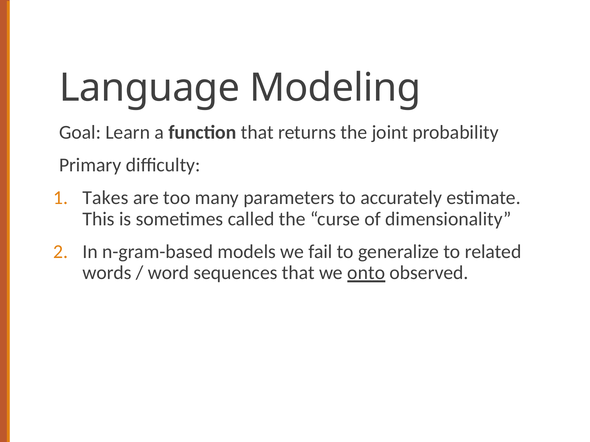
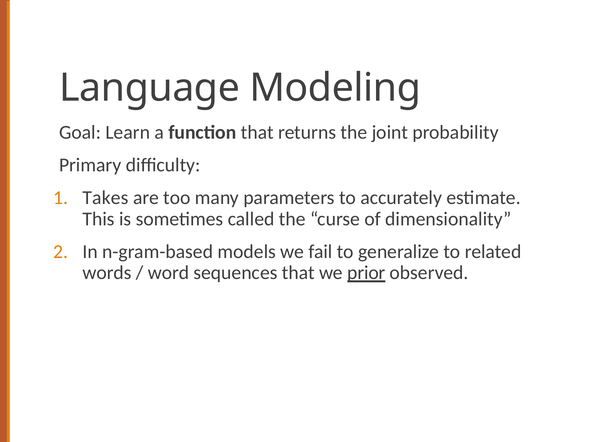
onto: onto -> prior
